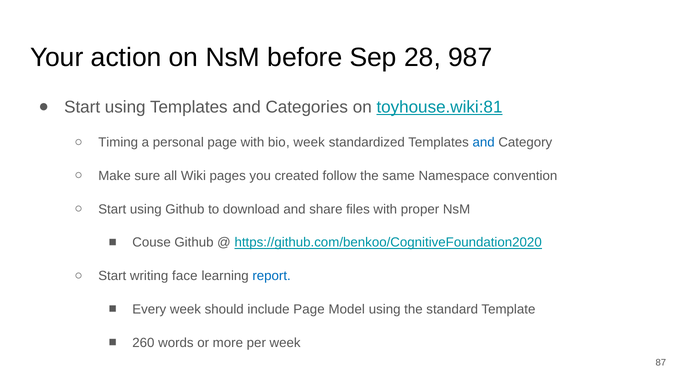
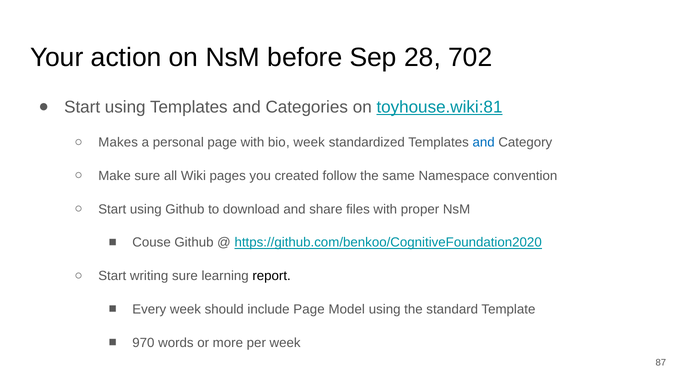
987: 987 -> 702
Timing: Timing -> Makes
writing face: face -> sure
report colour: blue -> black
260: 260 -> 970
